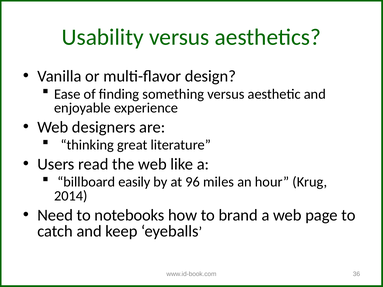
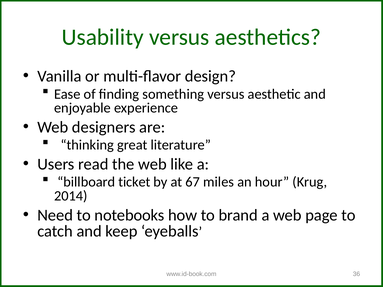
easily: easily -> ticket
96: 96 -> 67
